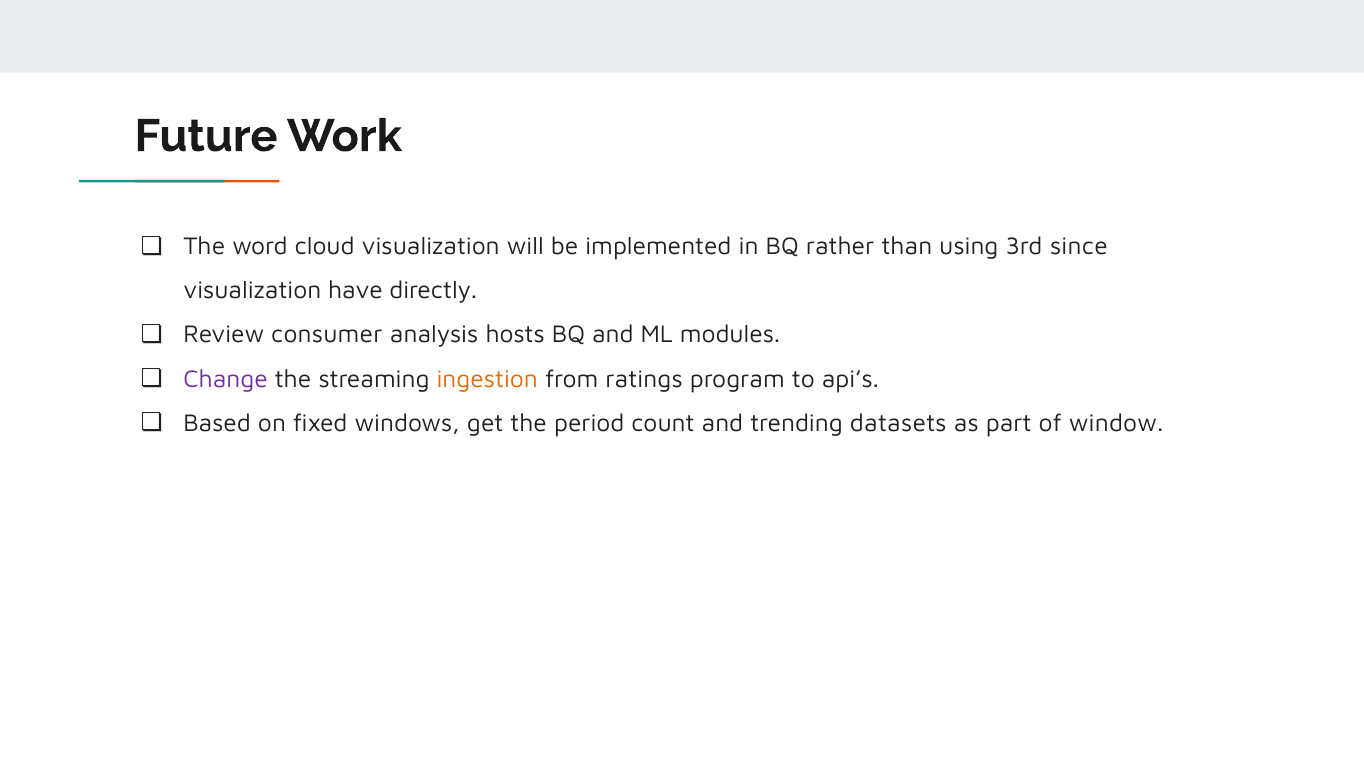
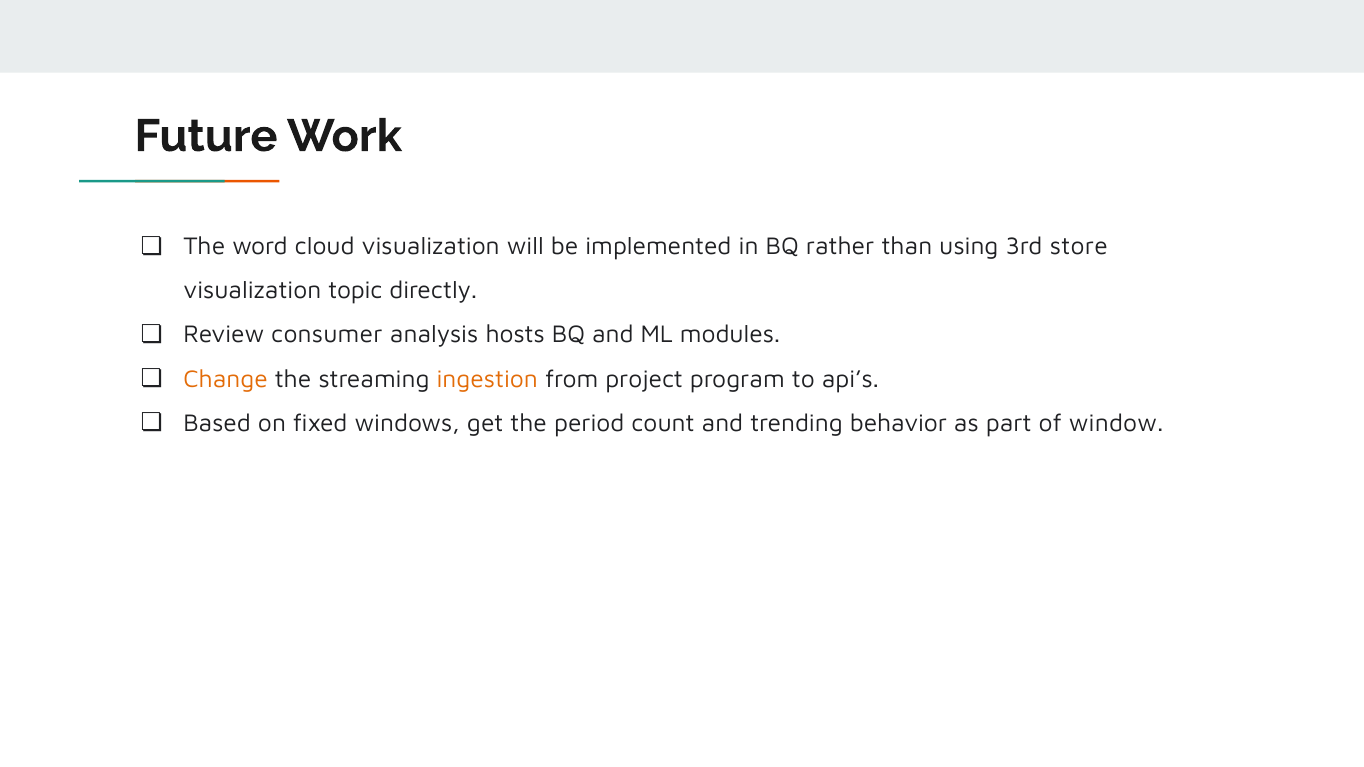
since: since -> store
have: have -> topic
Change colour: purple -> orange
ratings: ratings -> project
datasets: datasets -> behavior
